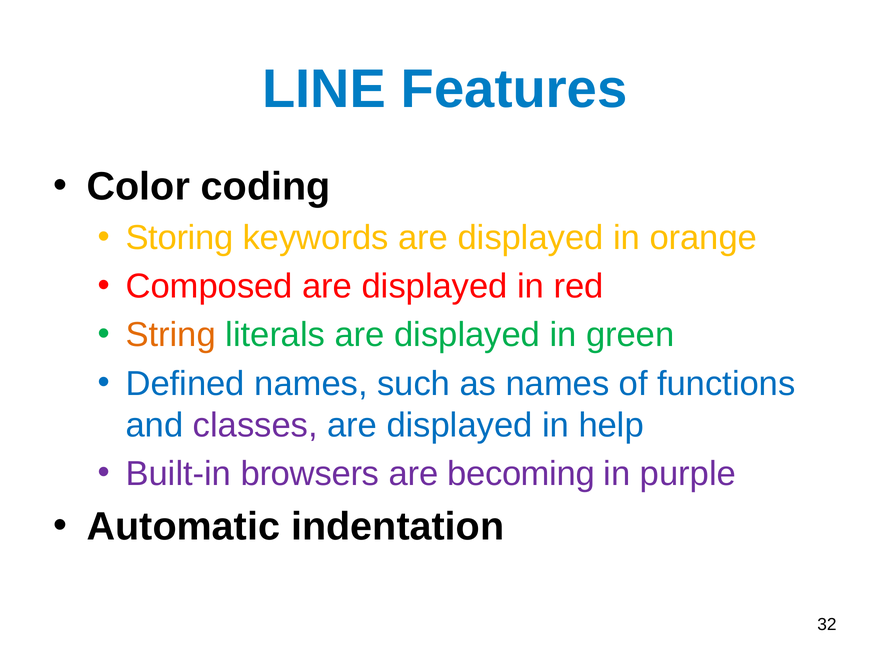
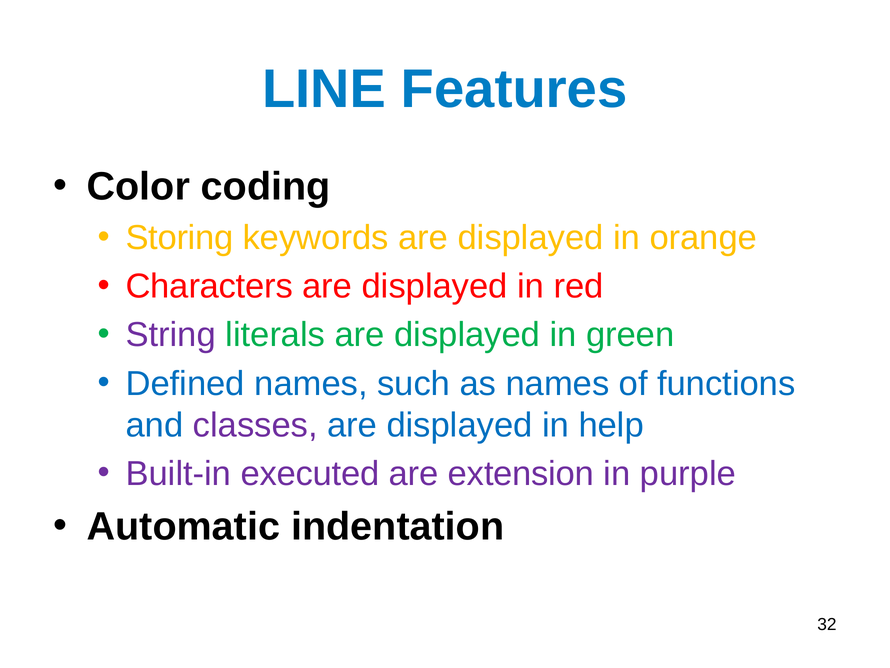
Composed: Composed -> Characters
String colour: orange -> purple
browsers: browsers -> executed
becoming: becoming -> extension
